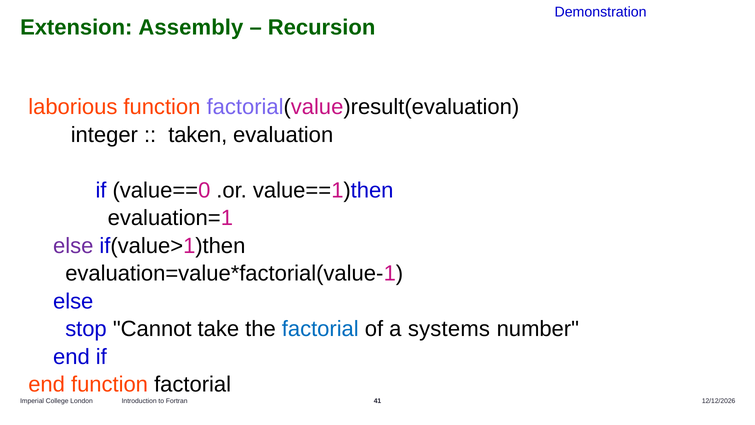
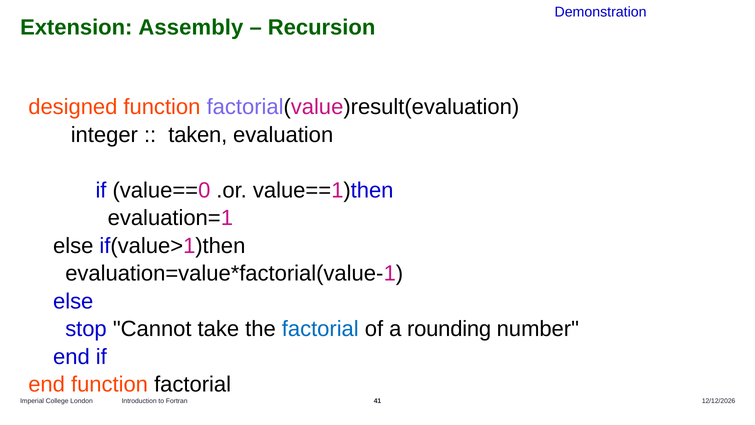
laborious: laborious -> designed
else at (73, 246) colour: purple -> black
systems: systems -> rounding
